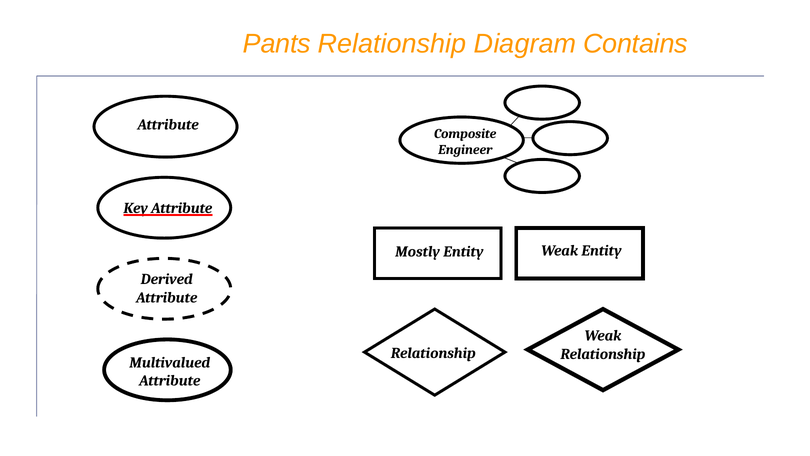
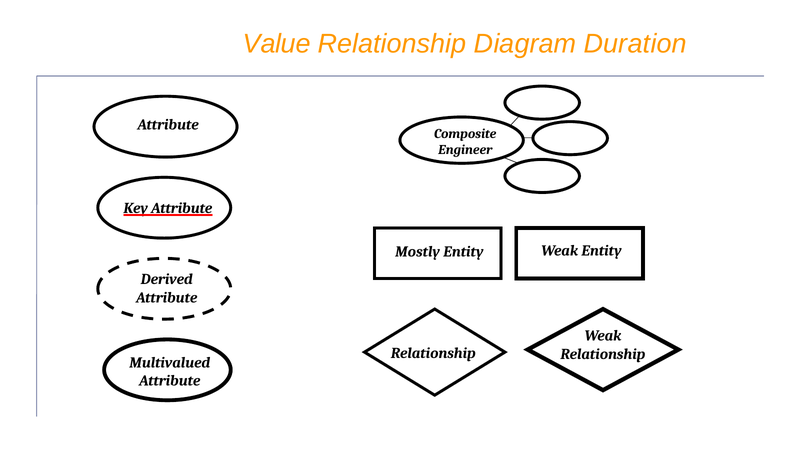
Pants: Pants -> Value
Contains: Contains -> Duration
